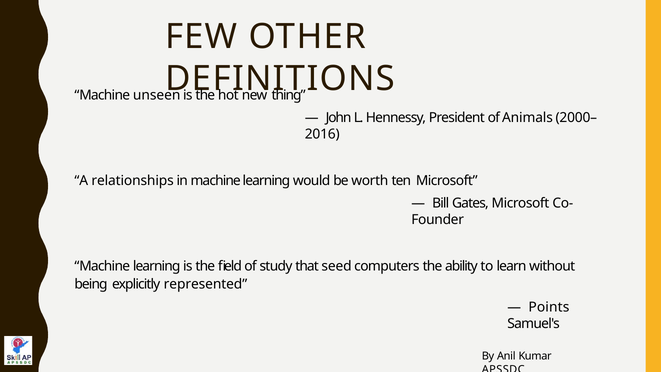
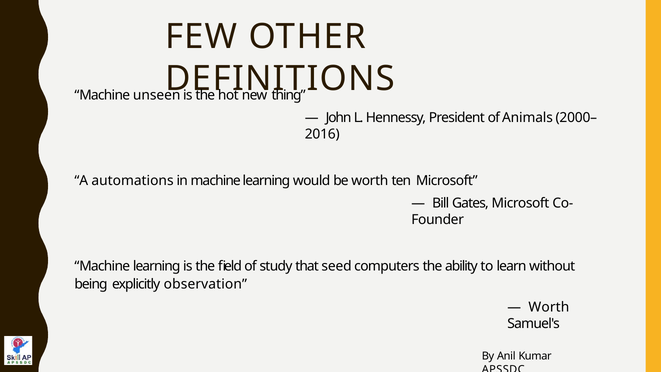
relationships: relationships -> automations
represented: represented -> observation
Points at (549, 307): Points -> Worth
